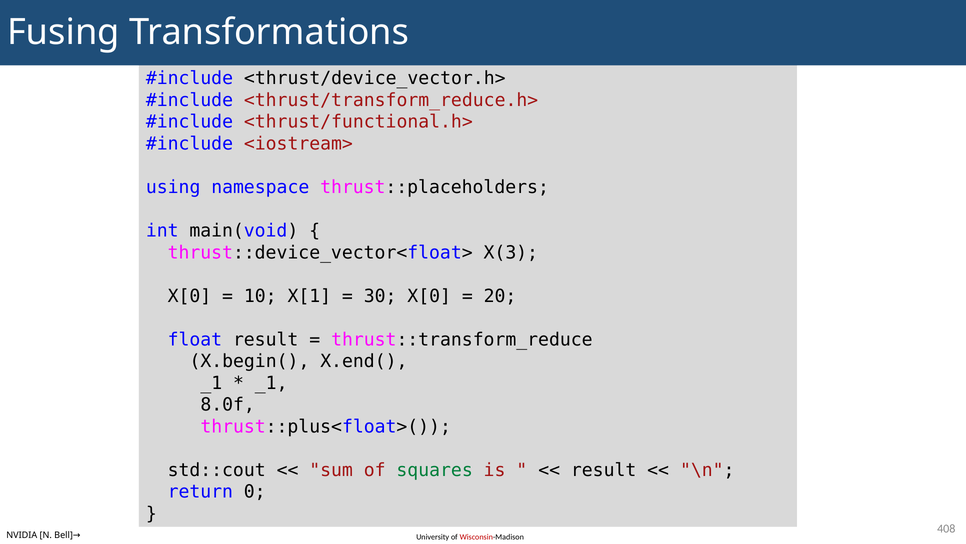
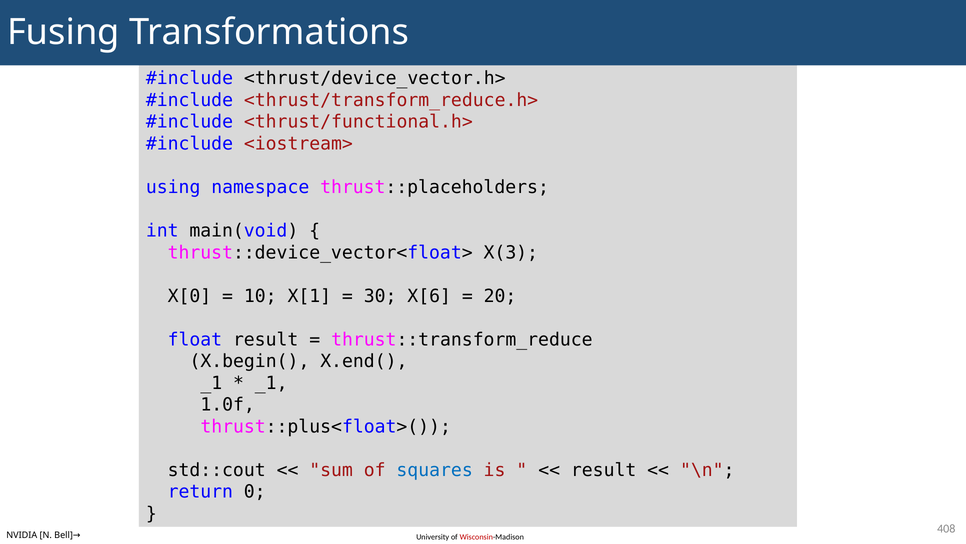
30 X[0: X[0 -> X[6
8.0f: 8.0f -> 1.0f
squares colour: green -> blue
